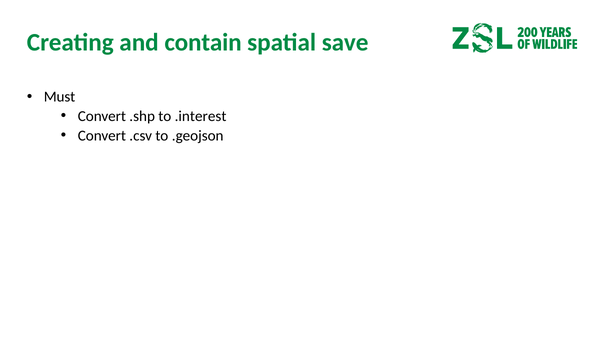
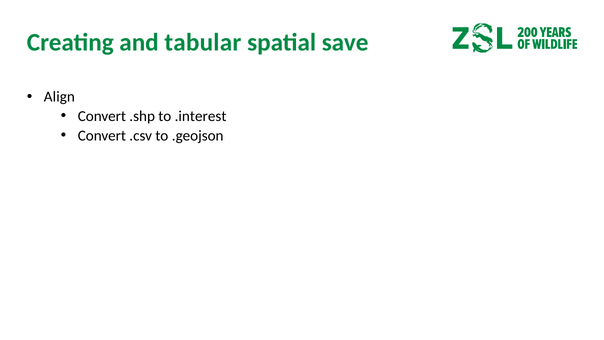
contain: contain -> tabular
Must: Must -> Align
